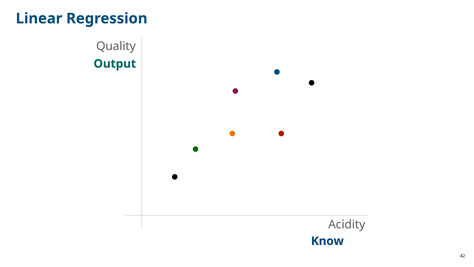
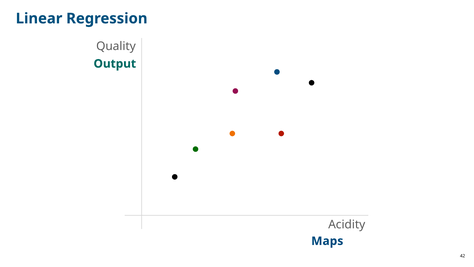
Know: Know -> Maps
